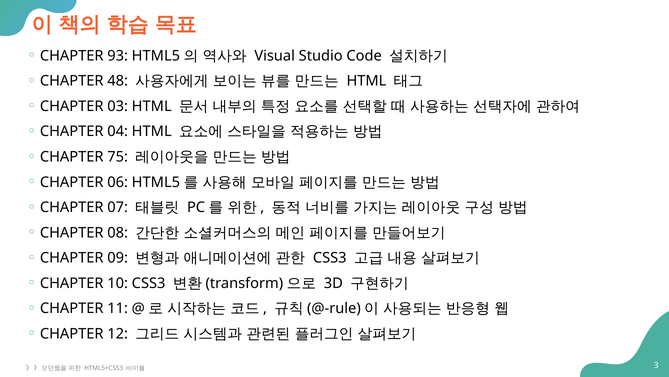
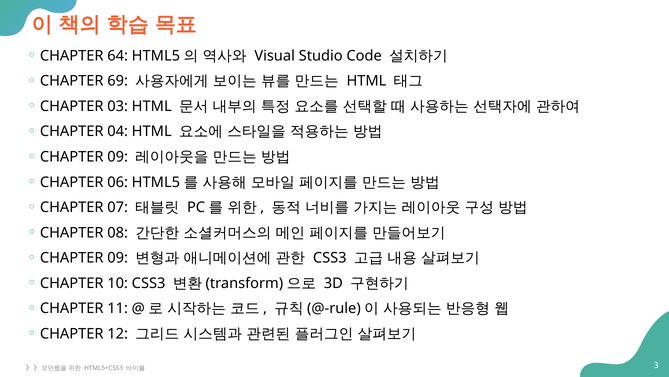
93: 93 -> 64
48: 48 -> 69
75 at (118, 157): 75 -> 09
